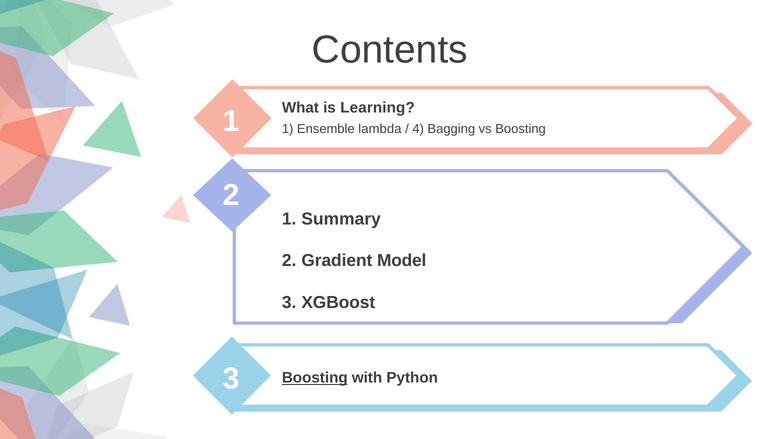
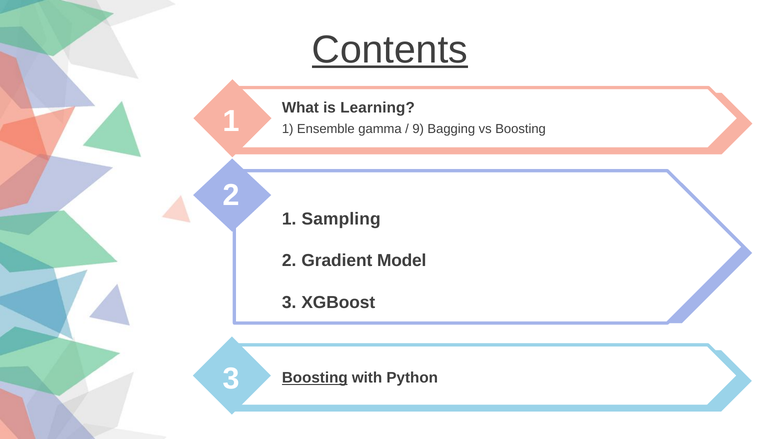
Contents underline: none -> present
lambda: lambda -> gamma
4: 4 -> 9
Summary: Summary -> Sampling
